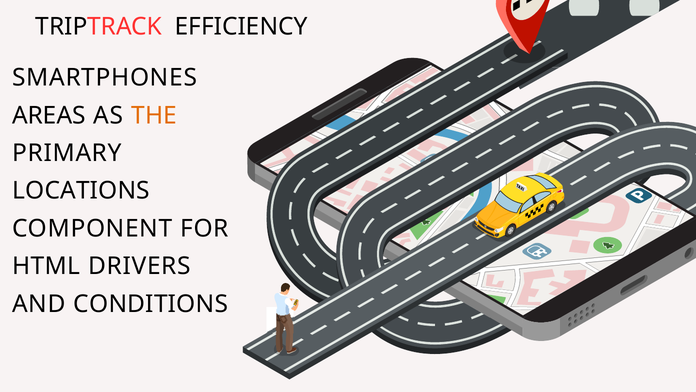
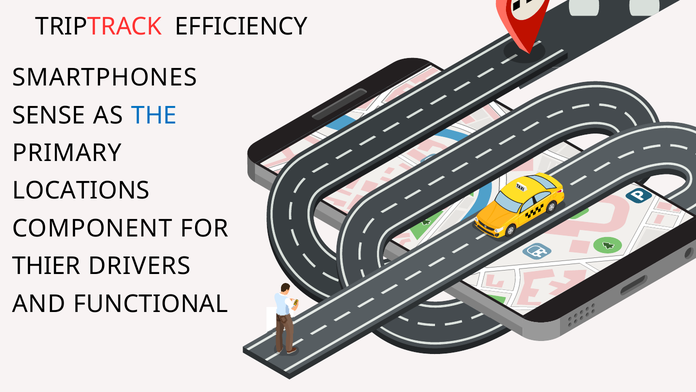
AREAS: AREAS -> SENSE
THE colour: orange -> blue
HTML: HTML -> THIER
CONDITIONS: CONDITIONS -> FUNCTIONAL
